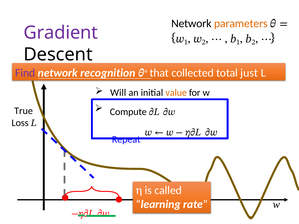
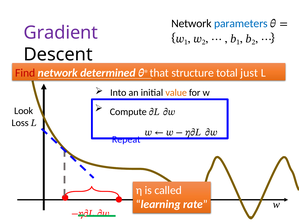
parameters colour: orange -> blue
Find colour: purple -> red
recognition: recognition -> determined
collected: collected -> structure
Will: Will -> Into
True: True -> Look
